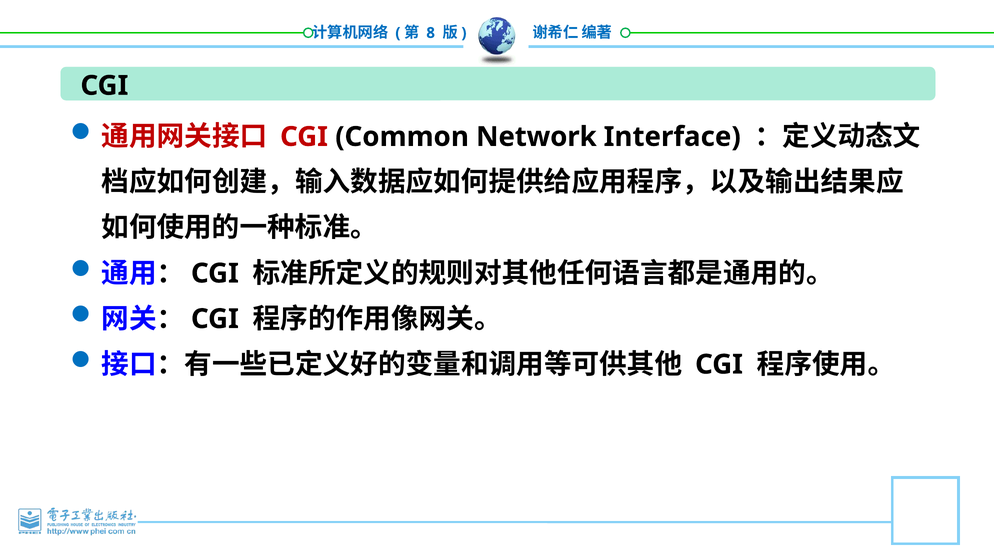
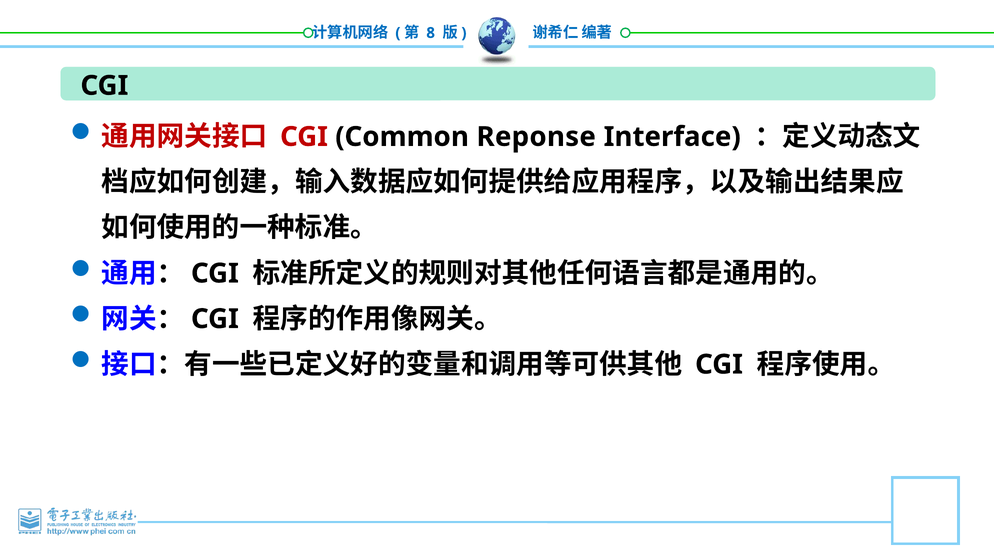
Network: Network -> Reponse
